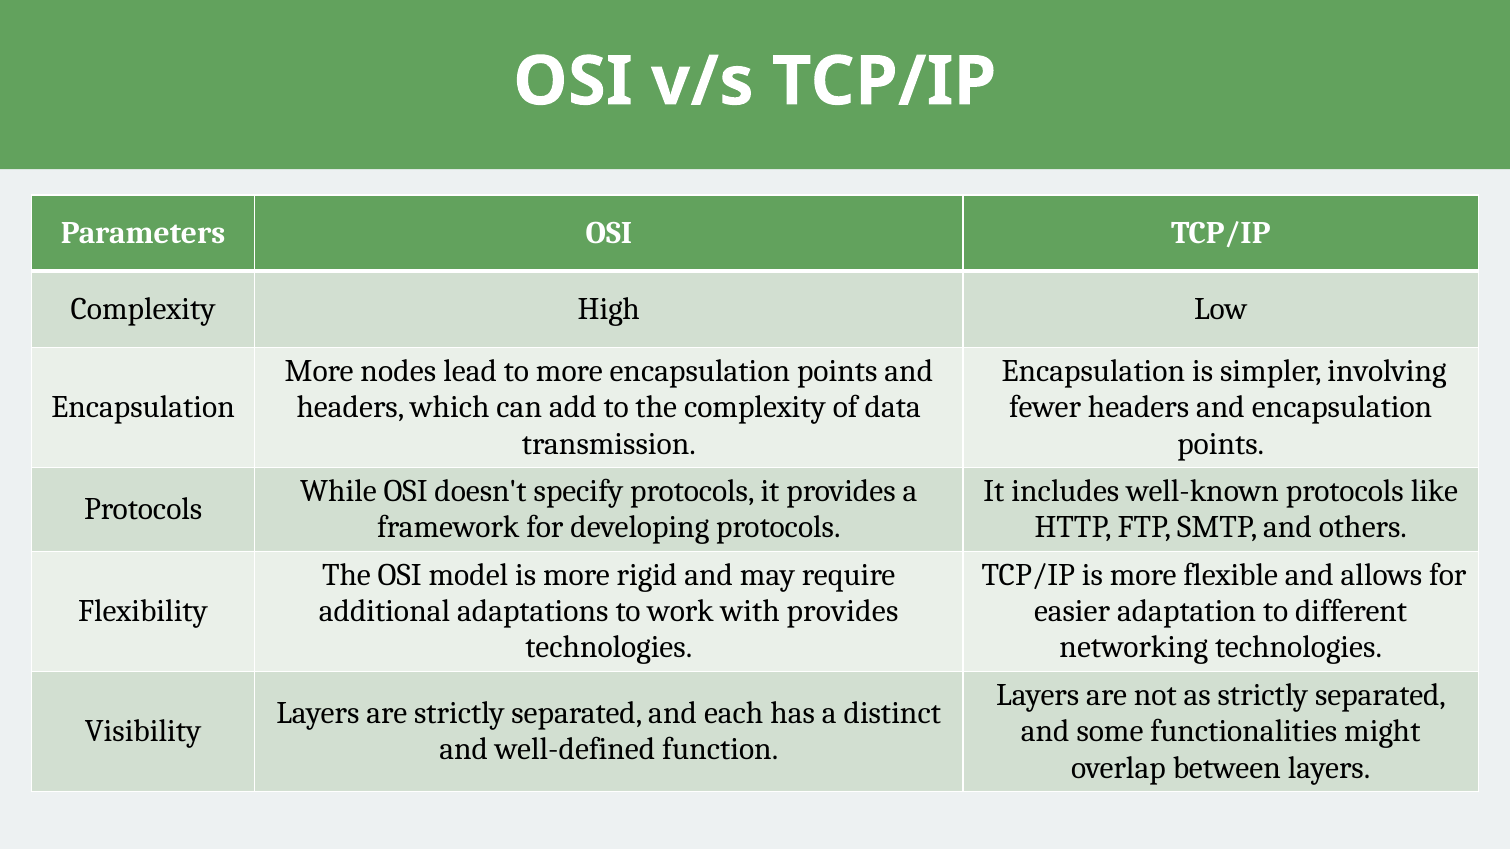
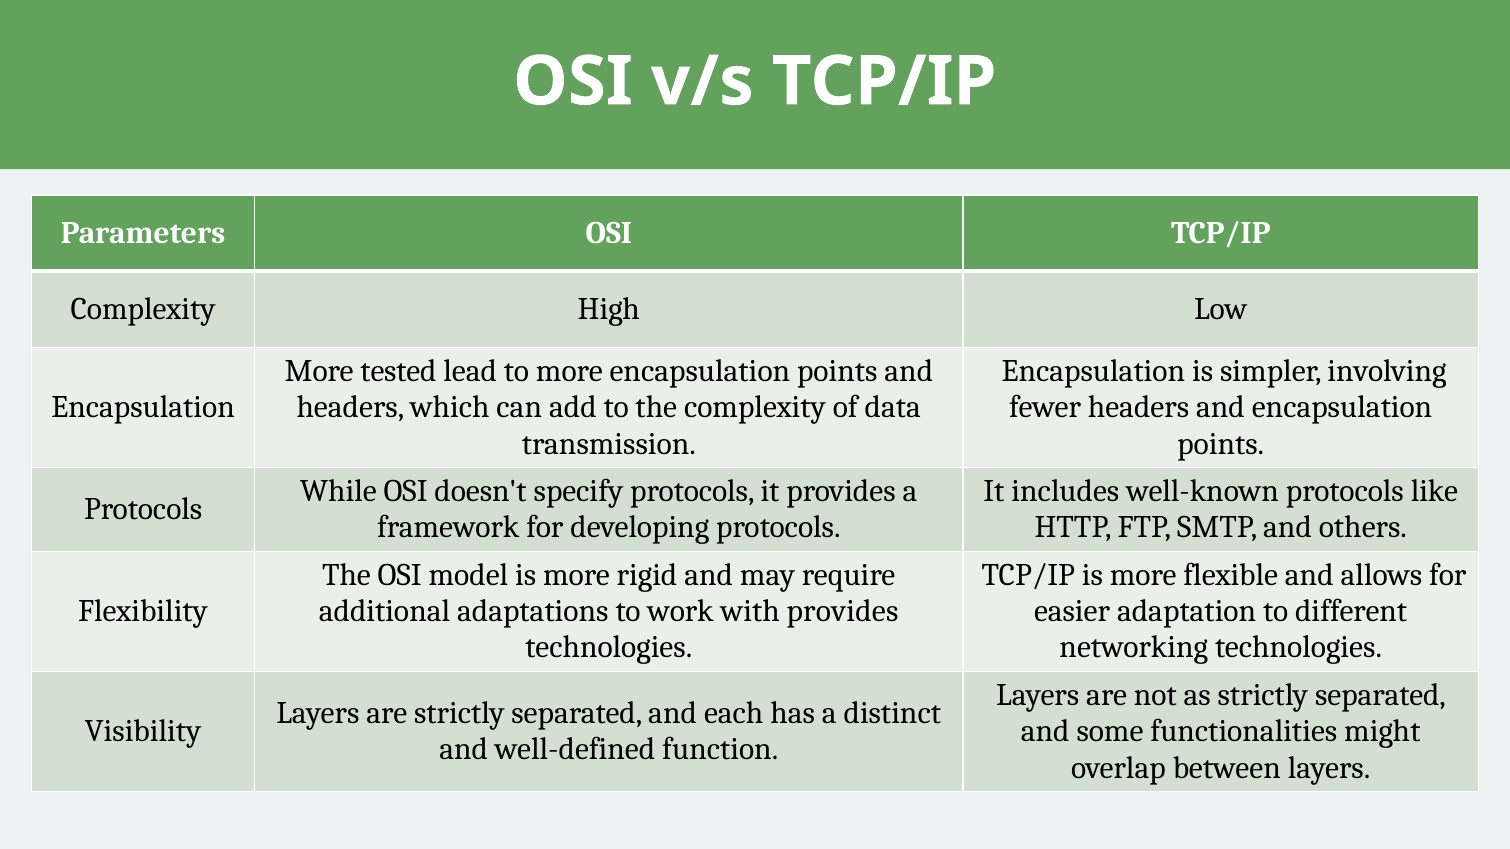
nodes: nodes -> tested
